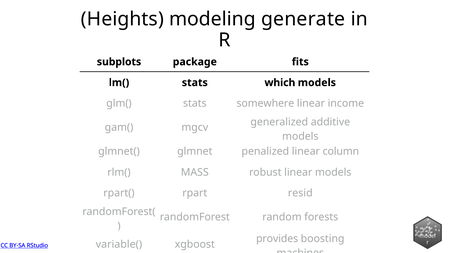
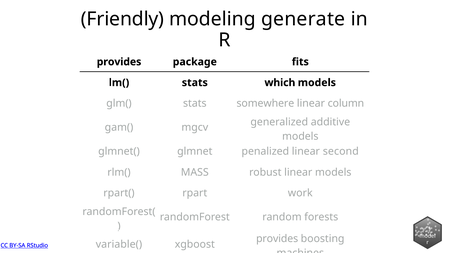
Heights: Heights -> Friendly
subplots at (119, 62): subplots -> provides
income: income -> column
column: column -> second
resid: resid -> work
